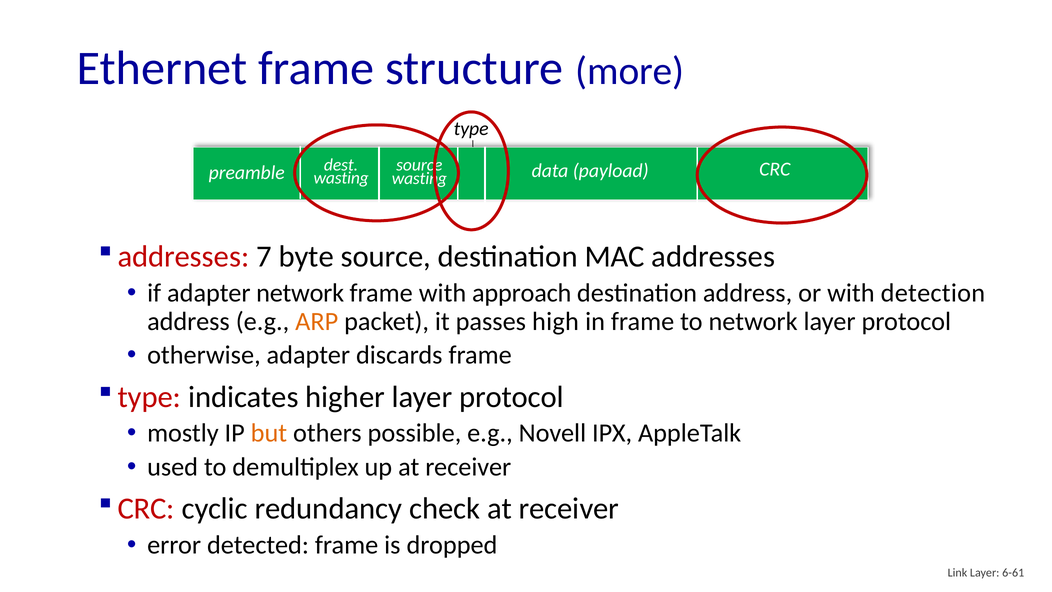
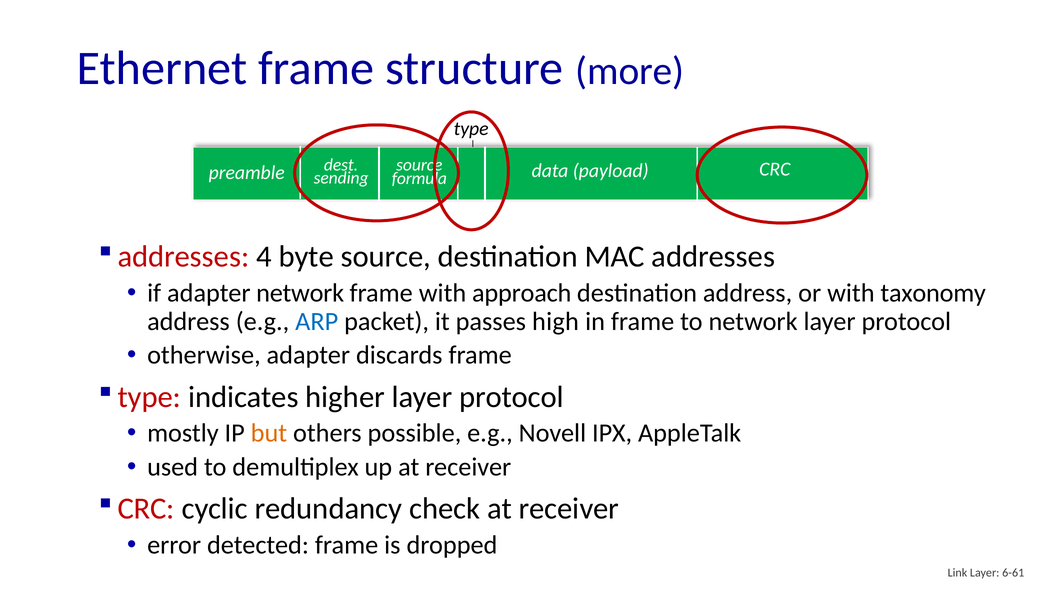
wasting at (341, 178): wasting -> sending
wasting at (419, 178): wasting -> formula
7: 7 -> 4
detection: detection -> taxonomy
ARP colour: orange -> blue
